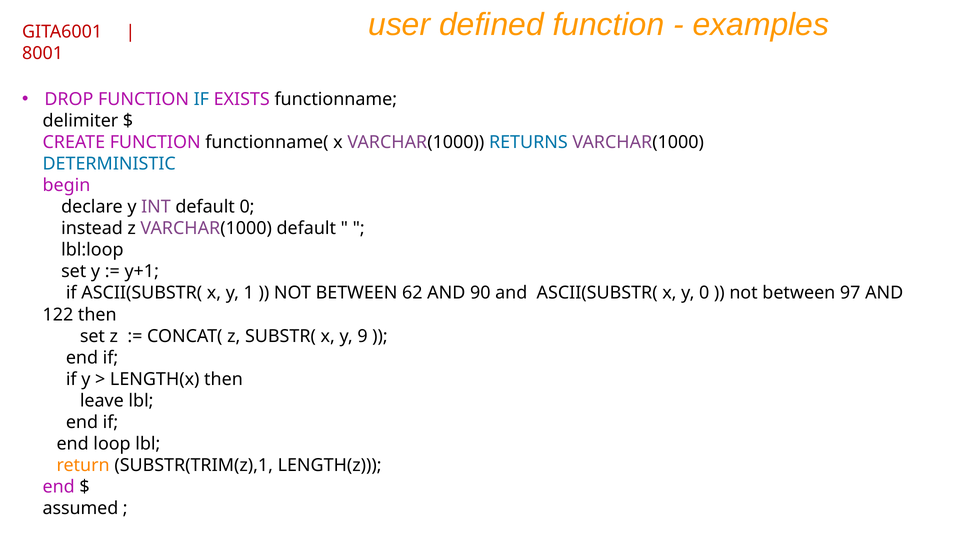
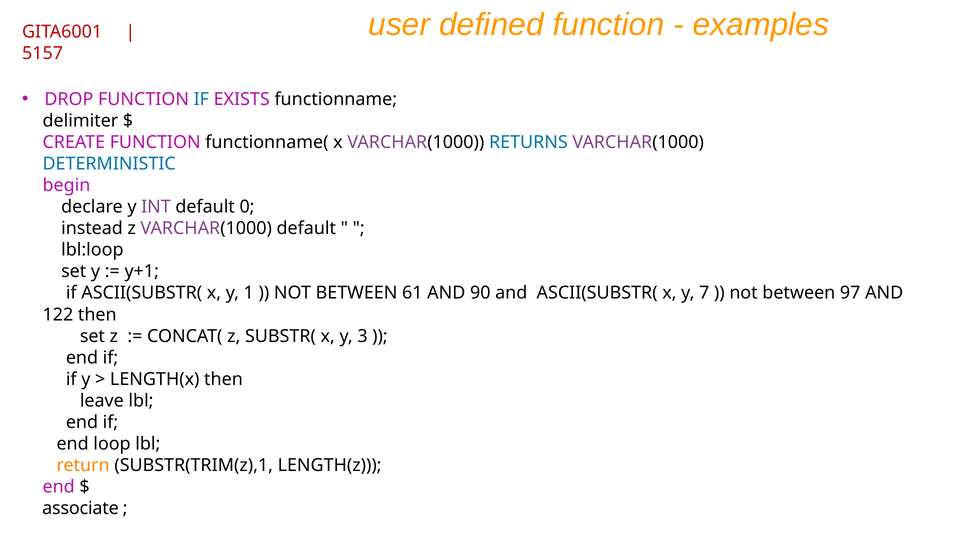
8001: 8001 -> 5157
62: 62 -> 61
y 0: 0 -> 7
9: 9 -> 3
assumed: assumed -> associate
